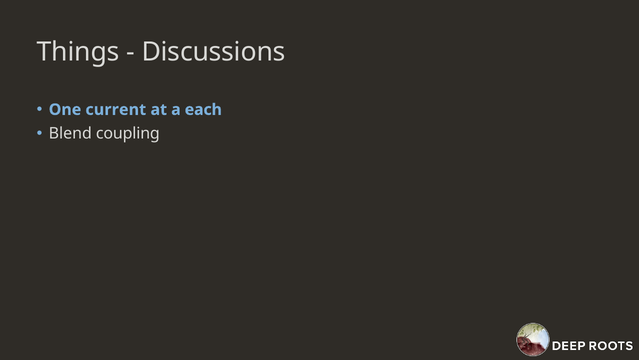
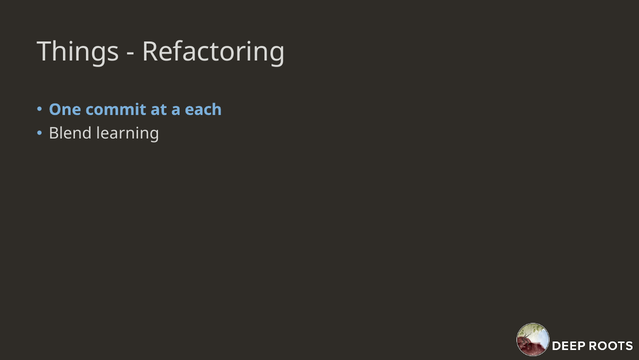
Discussions: Discussions -> Refactoring
current: current -> commit
coupling: coupling -> learning
